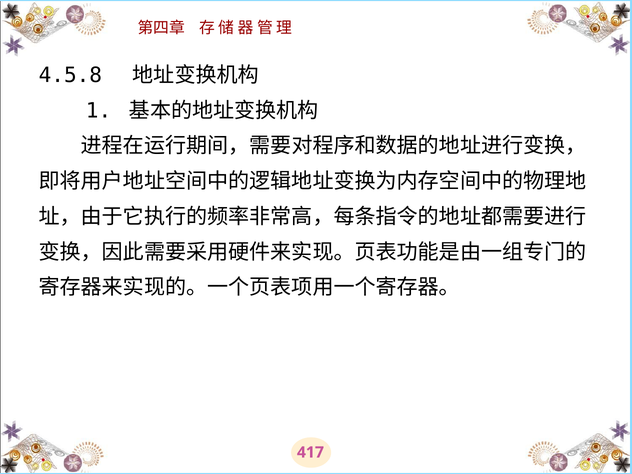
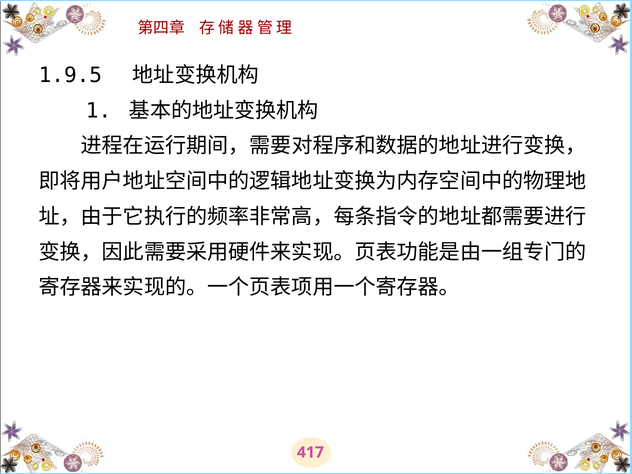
4.5.8: 4.5.8 -> 1.9.5
